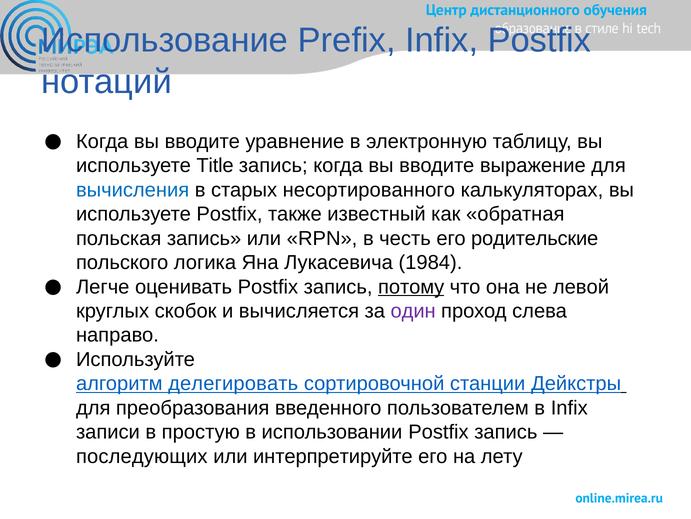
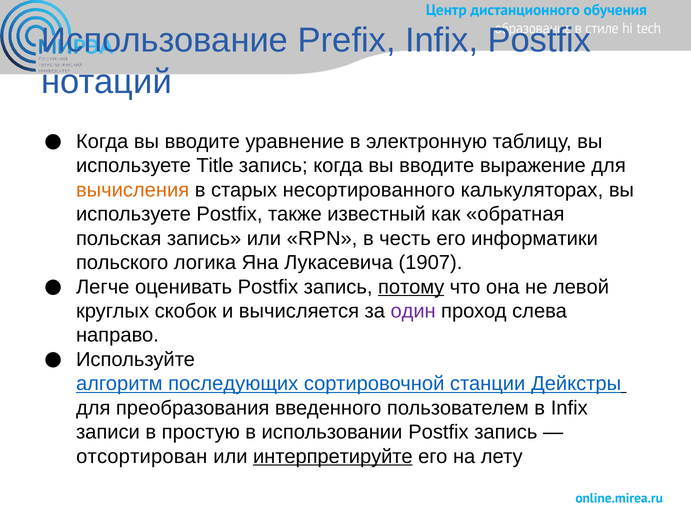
вычисления colour: blue -> orange
родительские: родительские -> информатики
1984: 1984 -> 1907
делегировать: делегировать -> последующих
последующих: последующих -> отсортирован
интерпретируйте underline: none -> present
